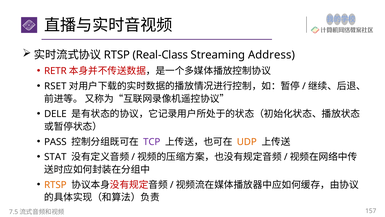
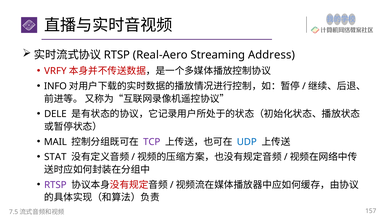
Real-Class: Real-Class -> Real-Aero
RETR: RETR -> VRFY
RSET: RSET -> INFO
PASS: PASS -> MAIL
UDP colour: orange -> blue
RTSP at (55, 184) colour: orange -> purple
